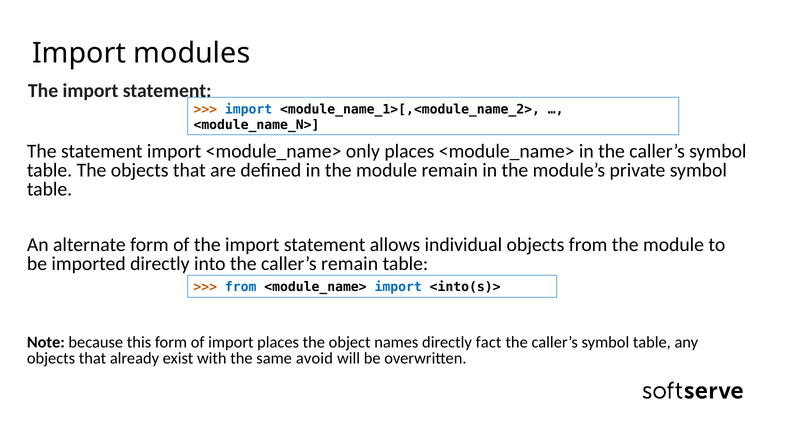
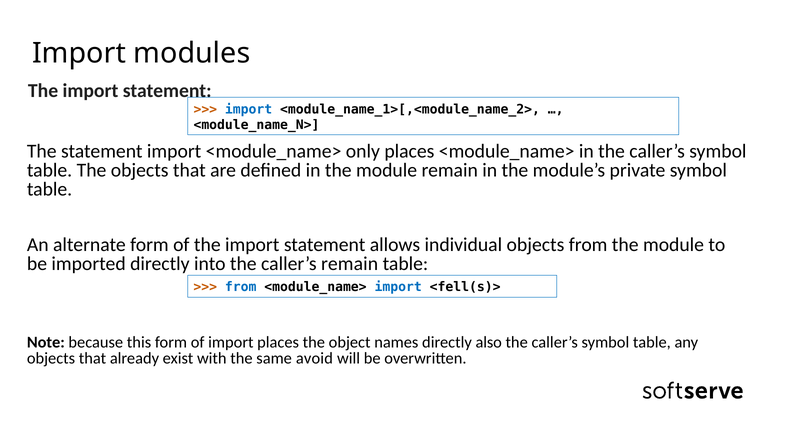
<into(s)>: <into(s)> -> <fell(s)>
fact: fact -> also
